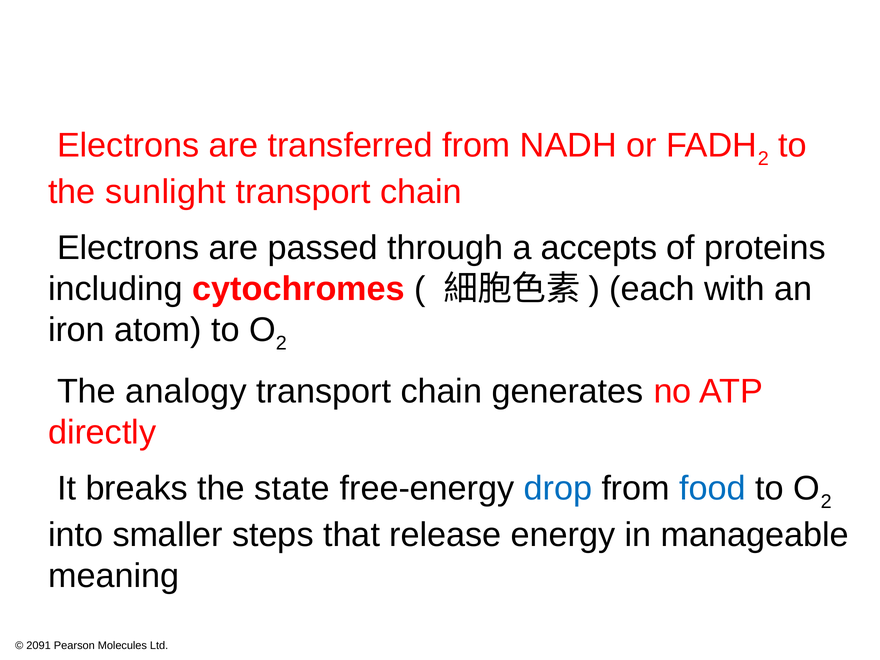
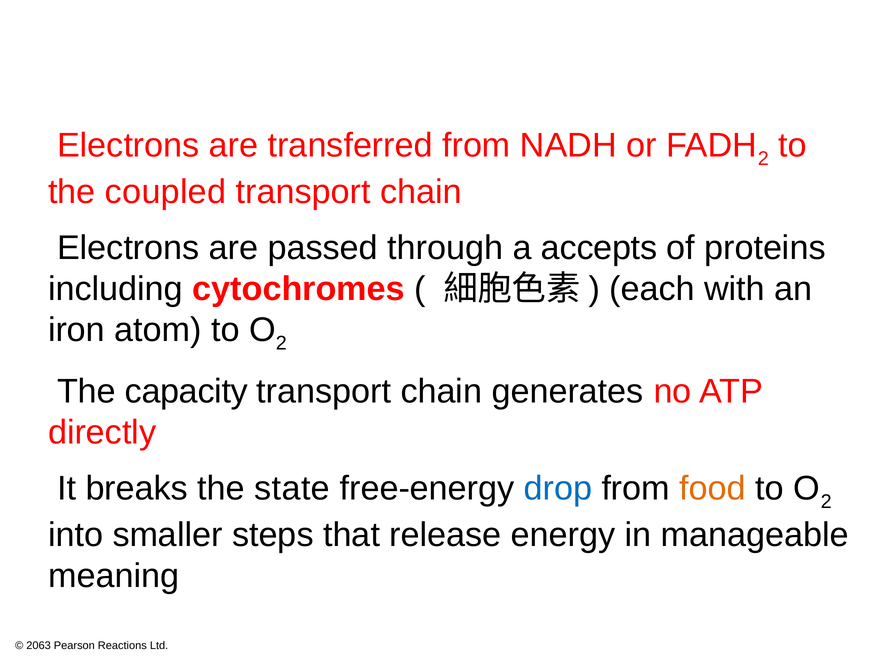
sunlight: sunlight -> coupled
analogy: analogy -> capacity
food colour: blue -> orange
2091: 2091 -> 2063
Molecules: Molecules -> Reactions
